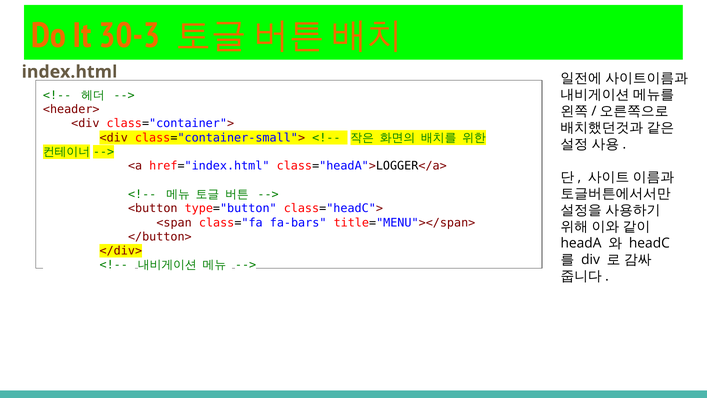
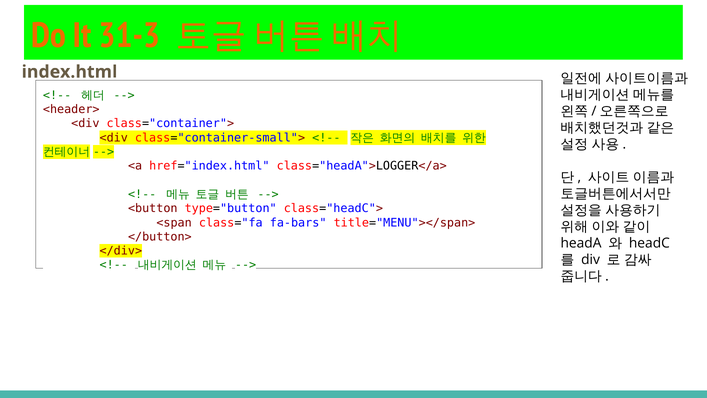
30-3: 30-3 -> 31-3
